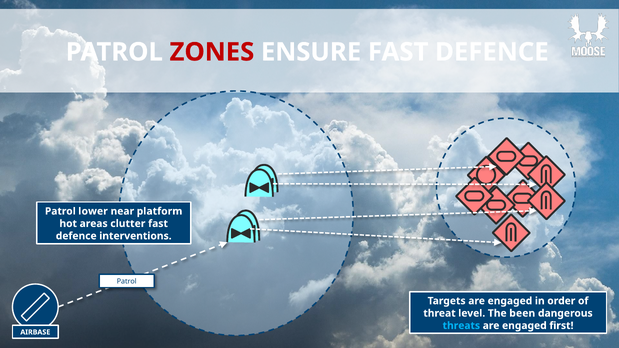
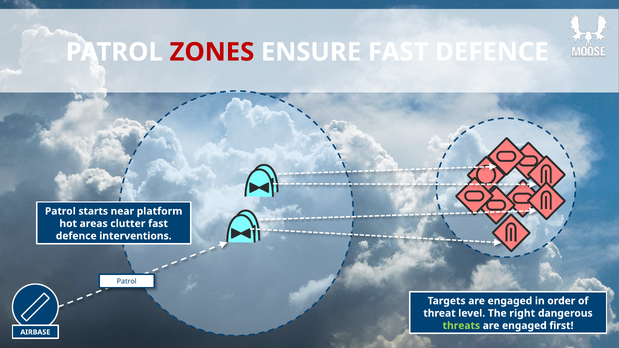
lower: lower -> starts
been: been -> right
threats colour: light blue -> light green
